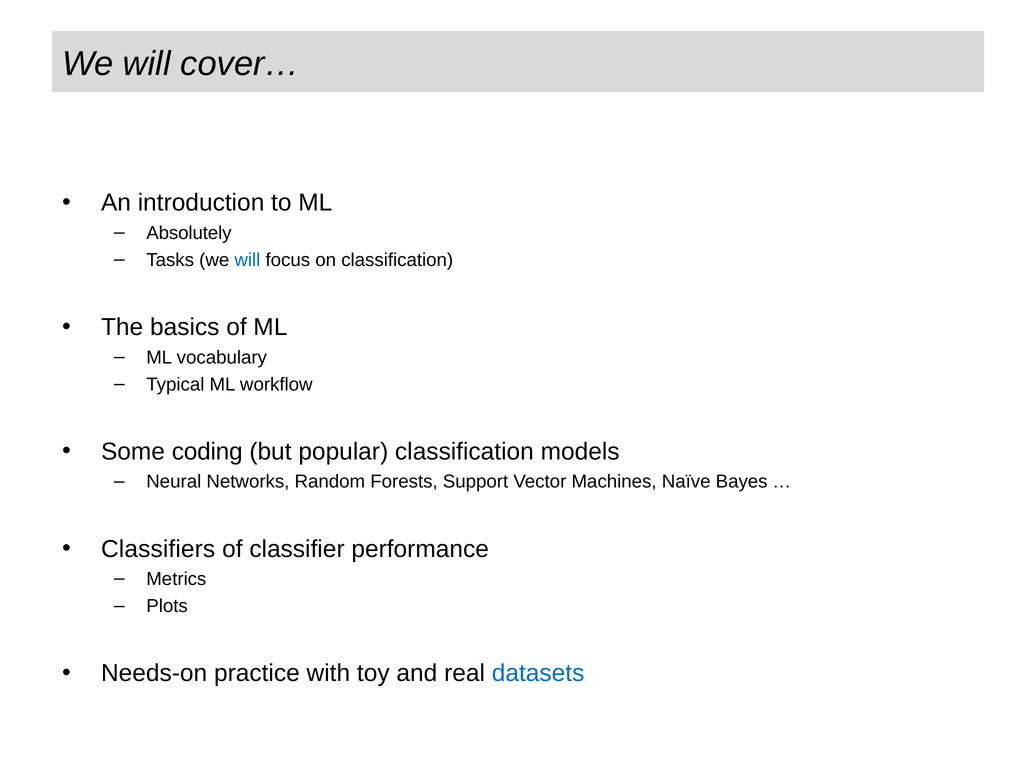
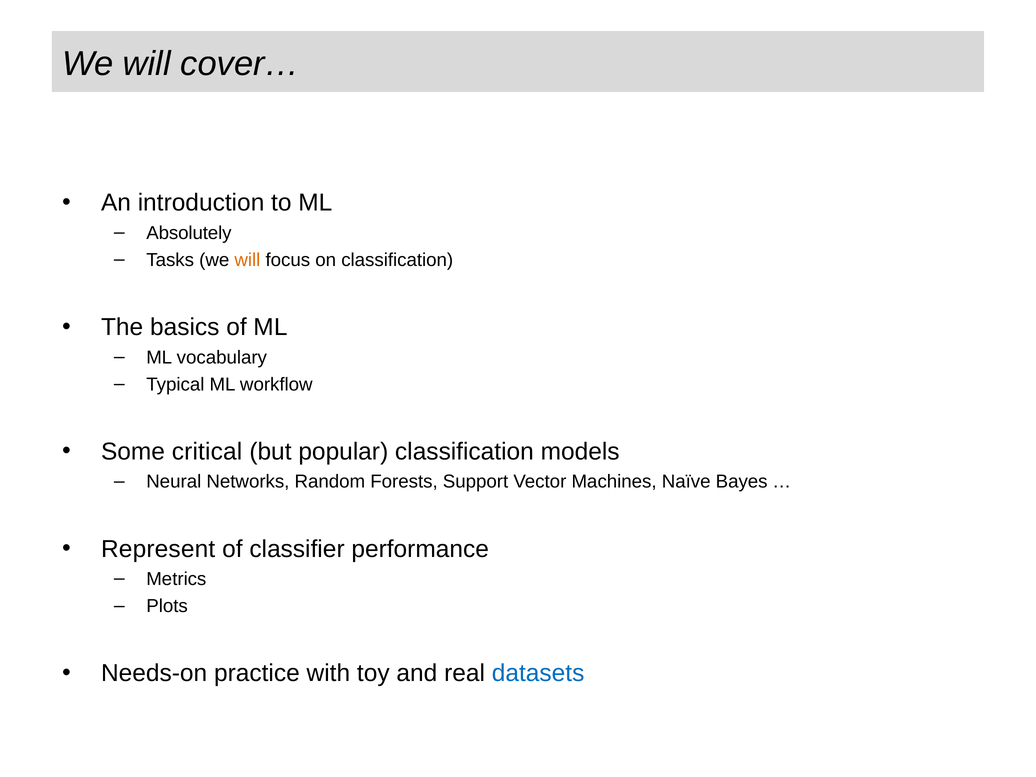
will at (247, 260) colour: blue -> orange
coding: coding -> critical
Classifiers: Classifiers -> Represent
